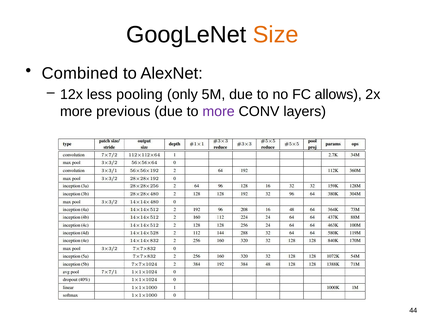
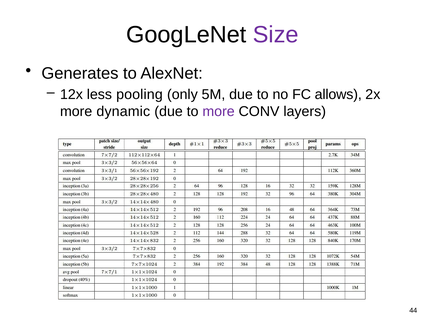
Size colour: orange -> purple
Combined: Combined -> Generates
previous: previous -> dynamic
